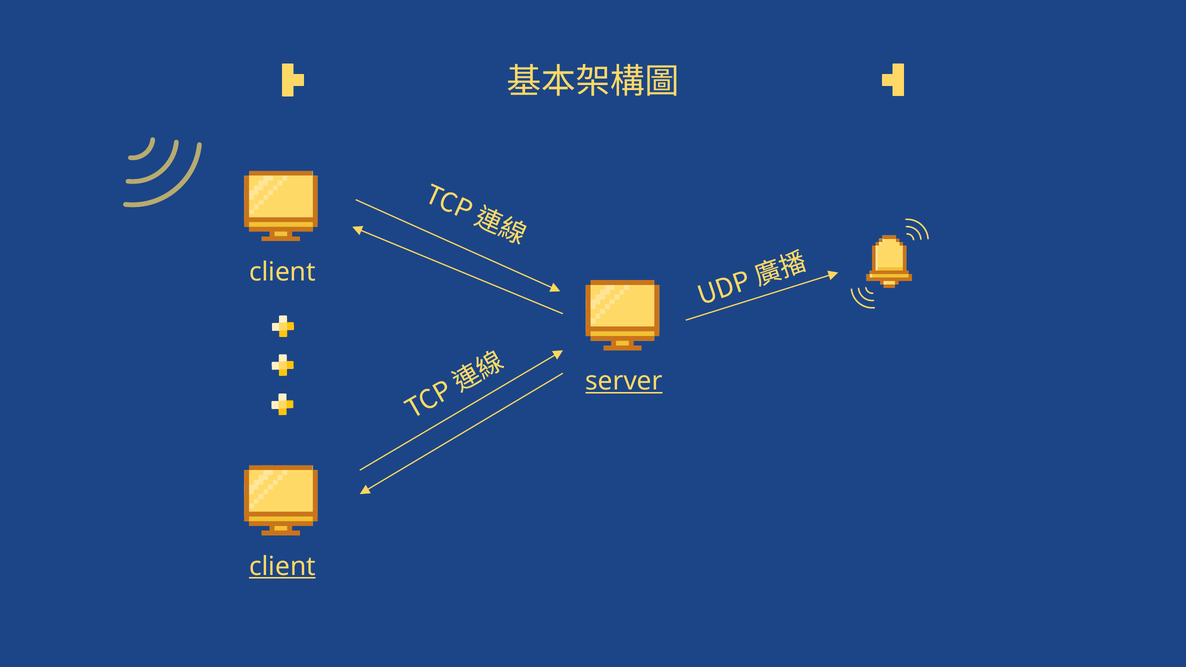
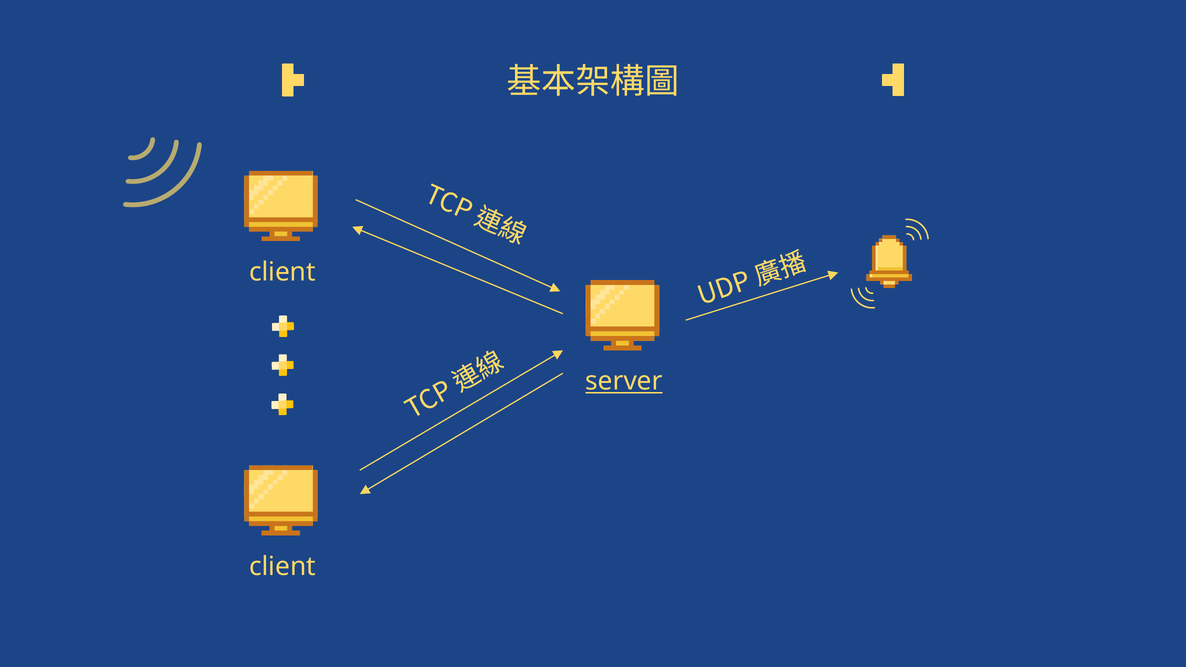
client at (282, 567) underline: present -> none
